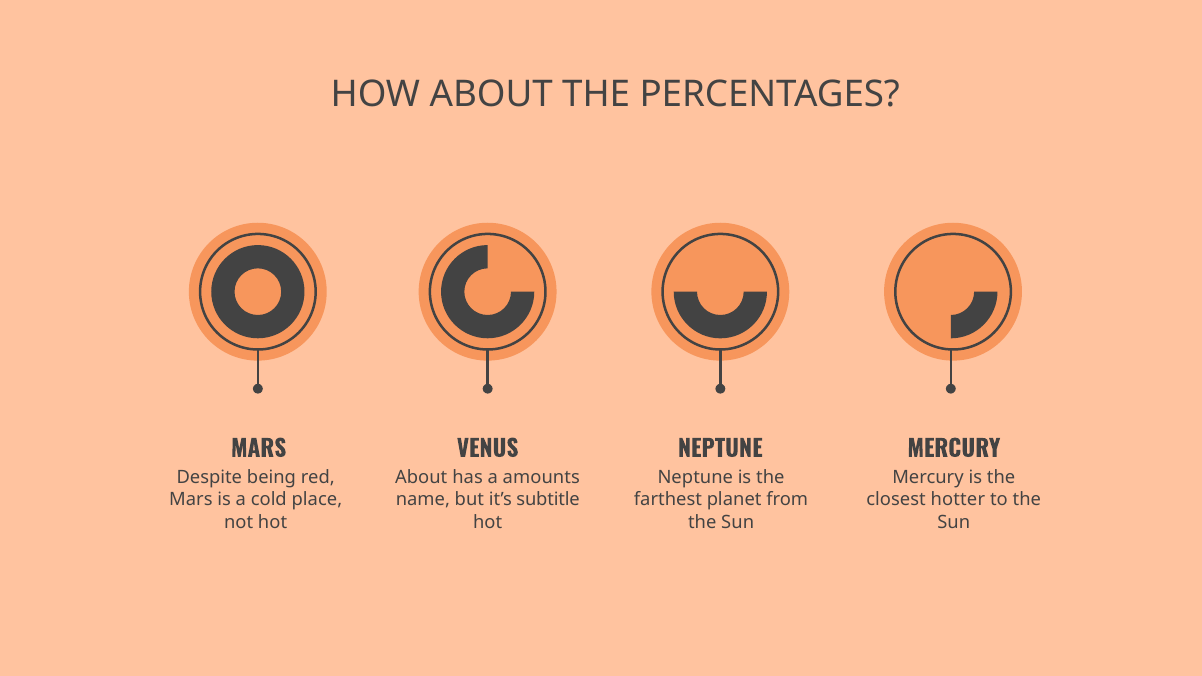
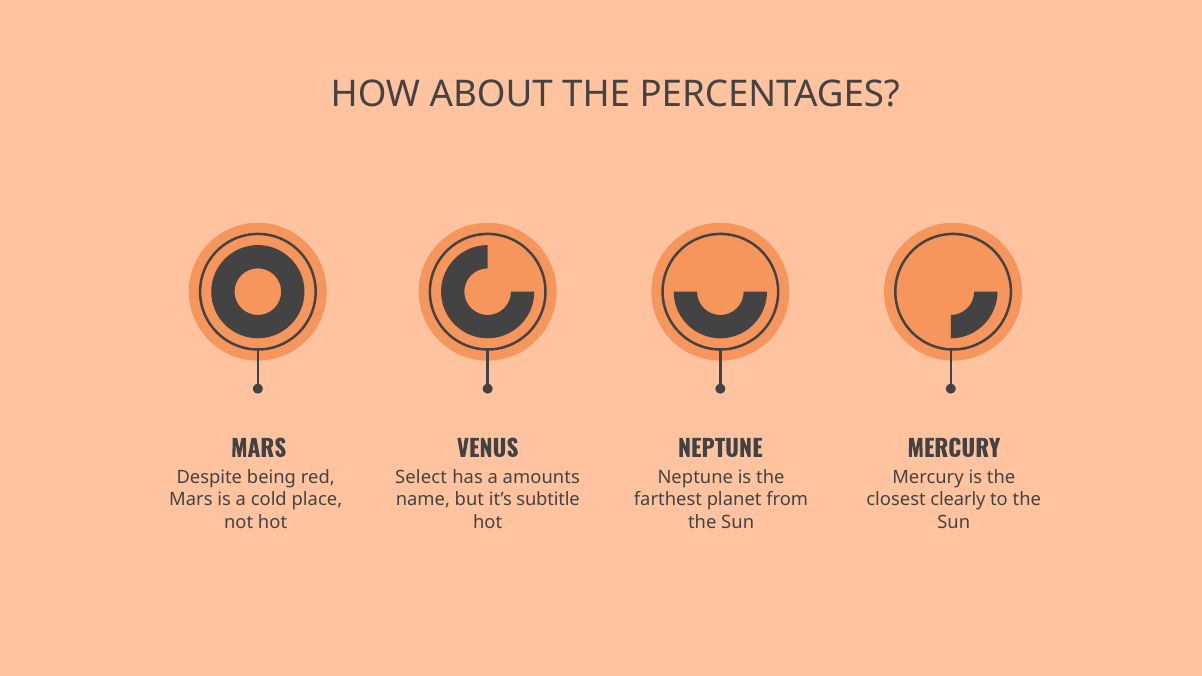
About at (421, 478): About -> Select
hotter: hotter -> clearly
